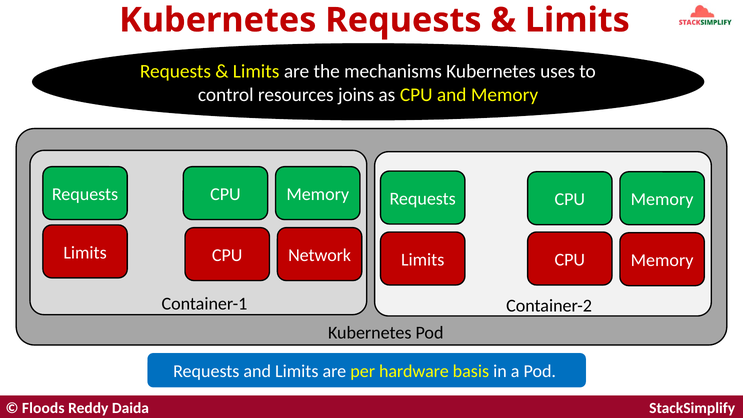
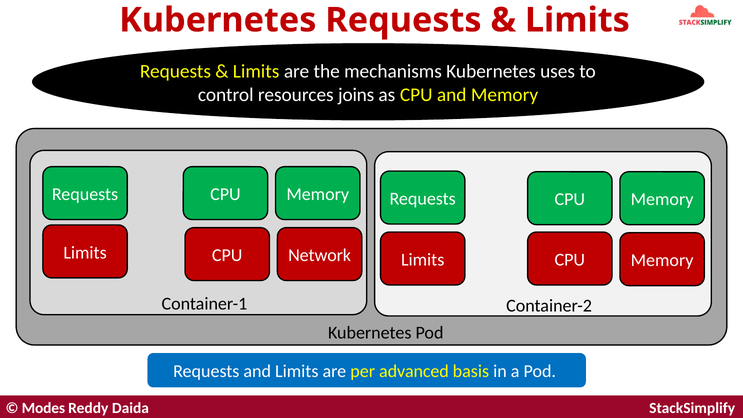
hardware: hardware -> advanced
Floods: Floods -> Modes
